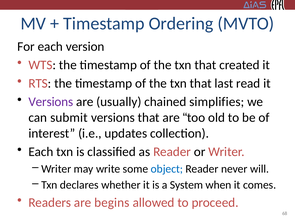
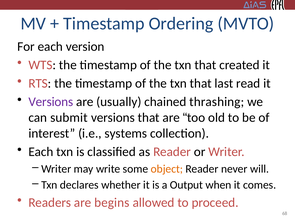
simplifies: simplifies -> thrashing
updates: updates -> systems
object colour: blue -> orange
System: System -> Output
